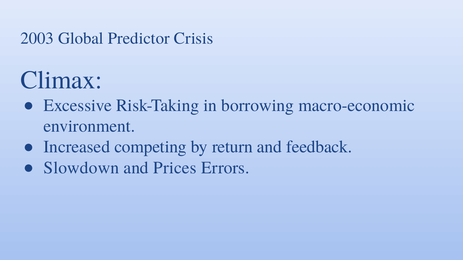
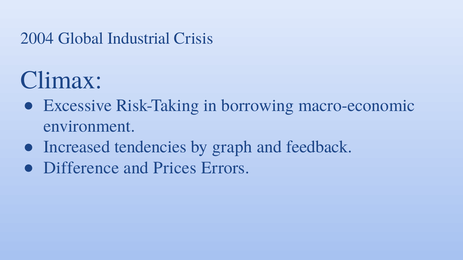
2003: 2003 -> 2004
Predictor: Predictor -> Industrial
competing: competing -> tendencies
return: return -> graph
Slowdown: Slowdown -> Difference
